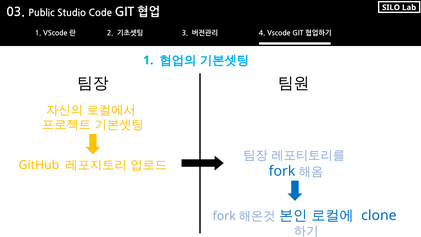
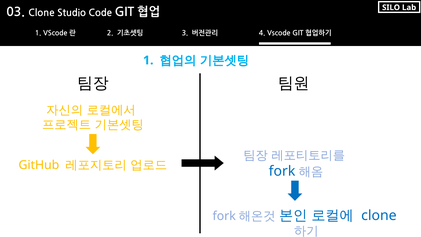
03 Public: Public -> Clone
